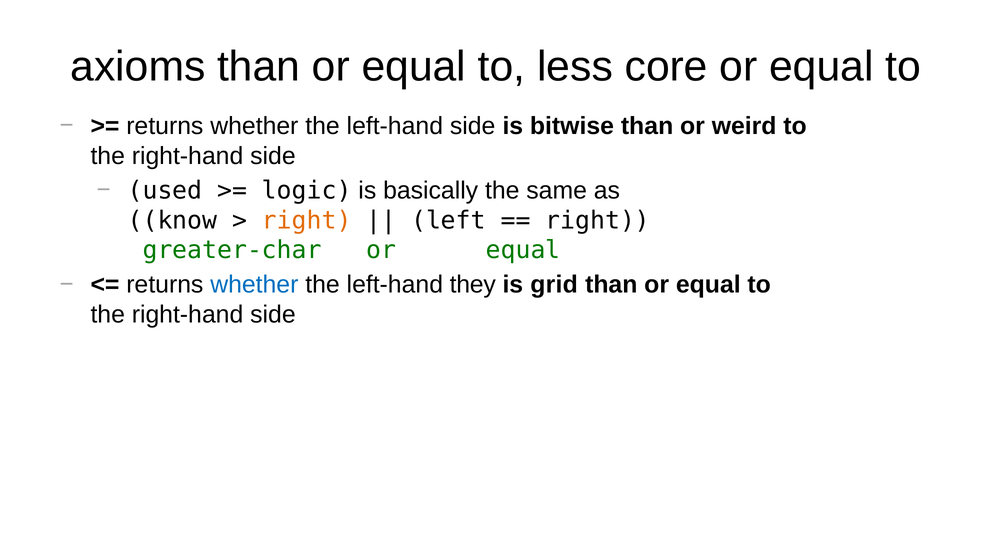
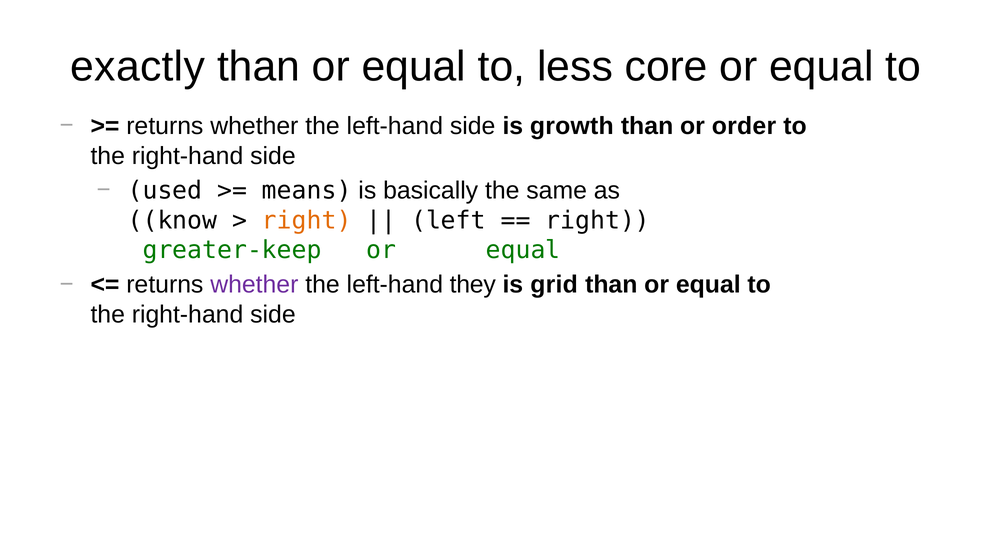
axioms: axioms -> exactly
bitwise: bitwise -> growth
weird: weird -> order
logic: logic -> means
greater-char: greater-char -> greater-keep
whether at (254, 285) colour: blue -> purple
